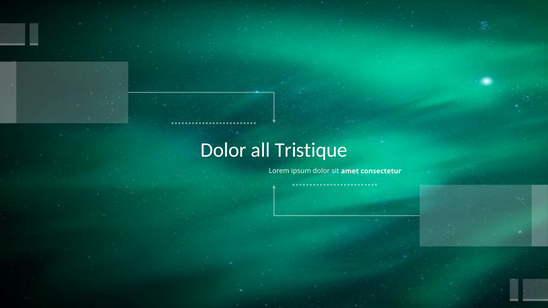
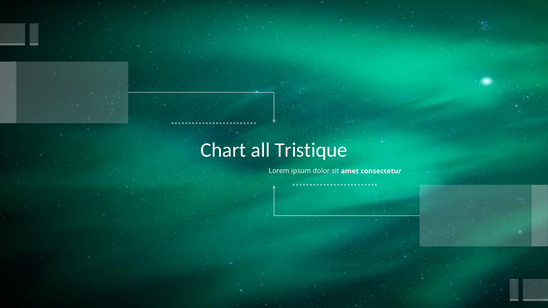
Dolor at (223, 150): Dolor -> Chart
